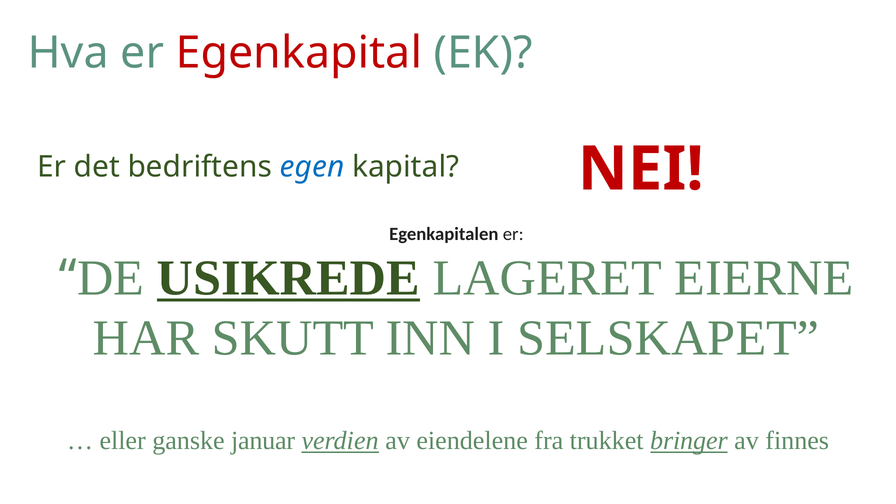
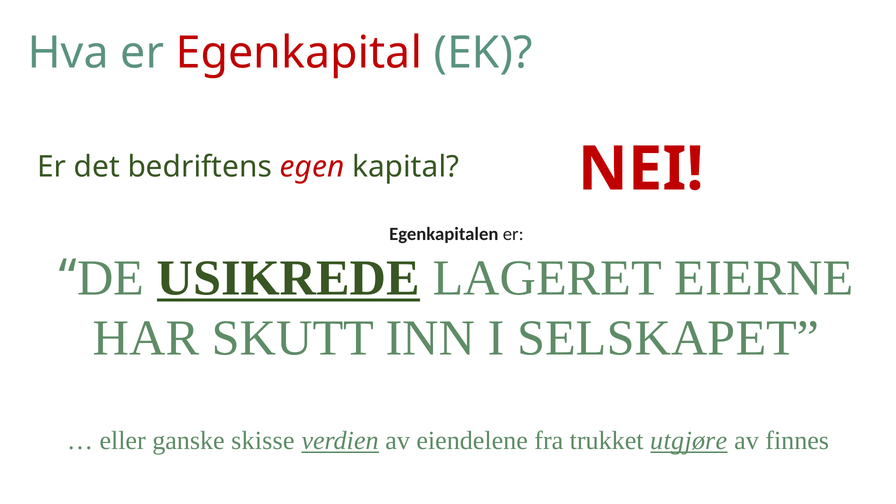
egen colour: blue -> red
januar: januar -> skisse
bringer: bringer -> utgjøre
